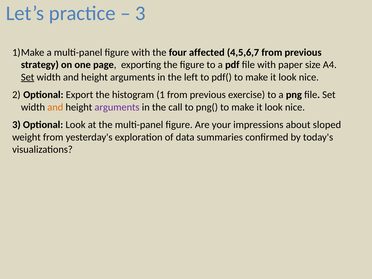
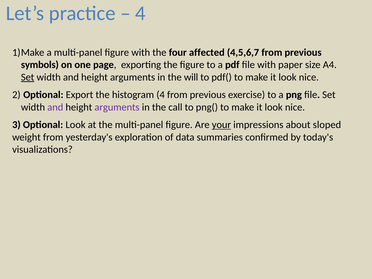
3 at (140, 13): 3 -> 4
strategy: strategy -> symbols
left: left -> will
histogram 1: 1 -> 4
and at (55, 107) colour: orange -> purple
your underline: none -> present
